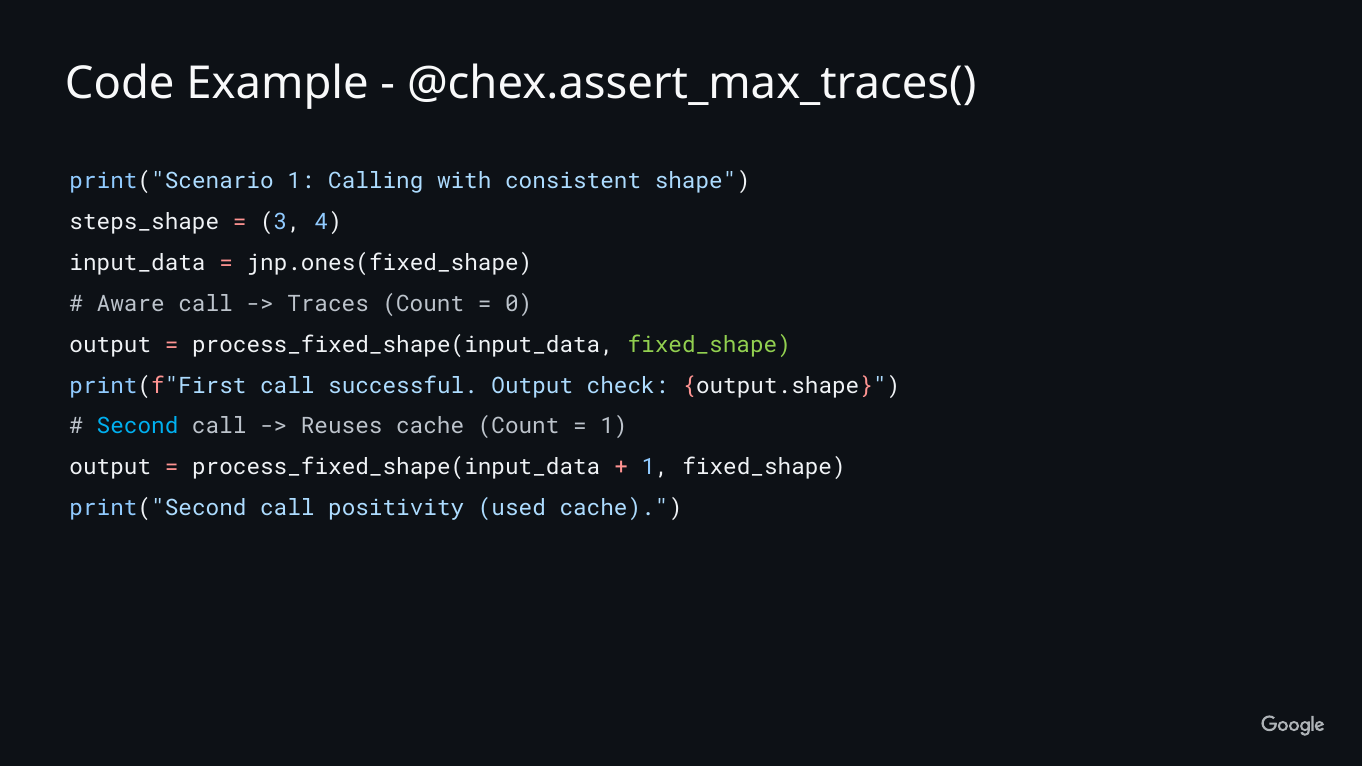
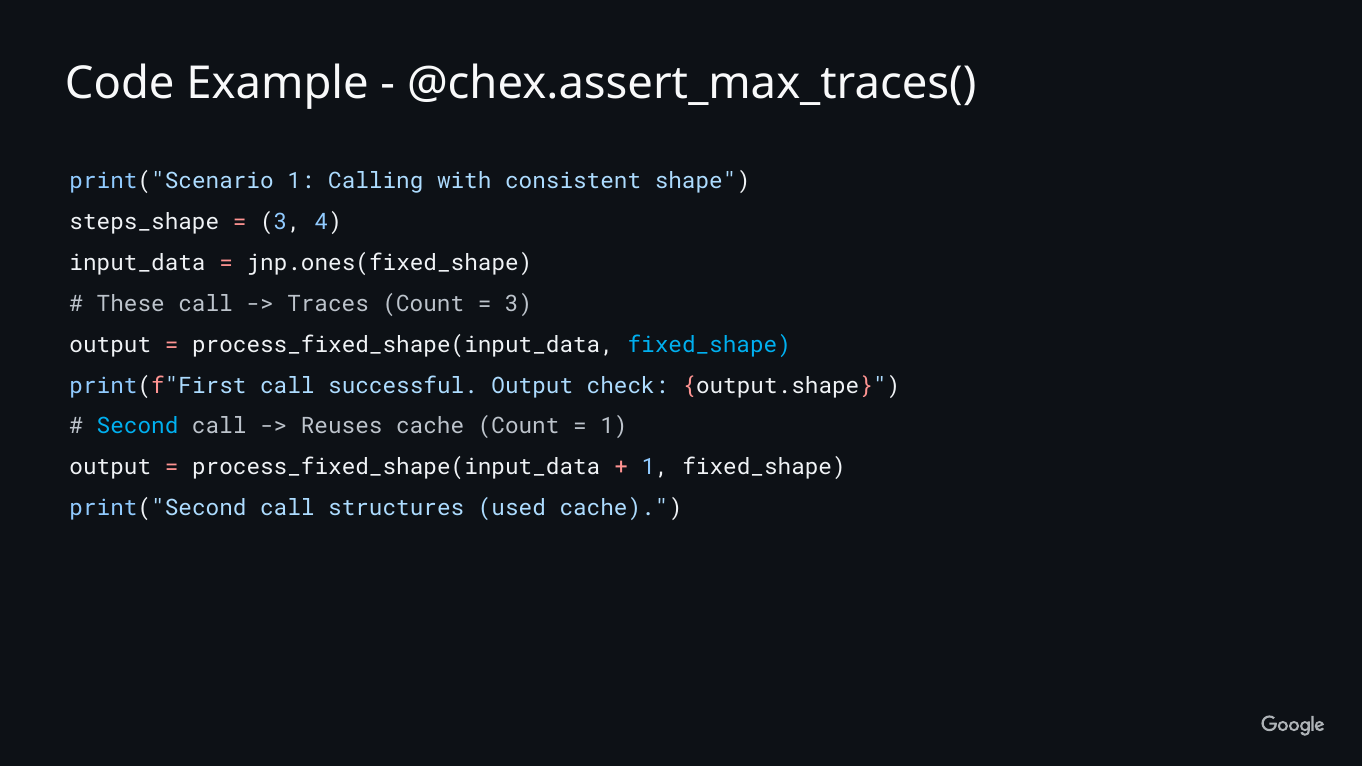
Aware: Aware -> These
0 at (519, 304): 0 -> 3
fixed_shape at (709, 345) colour: light green -> light blue
positivity: positivity -> structures
